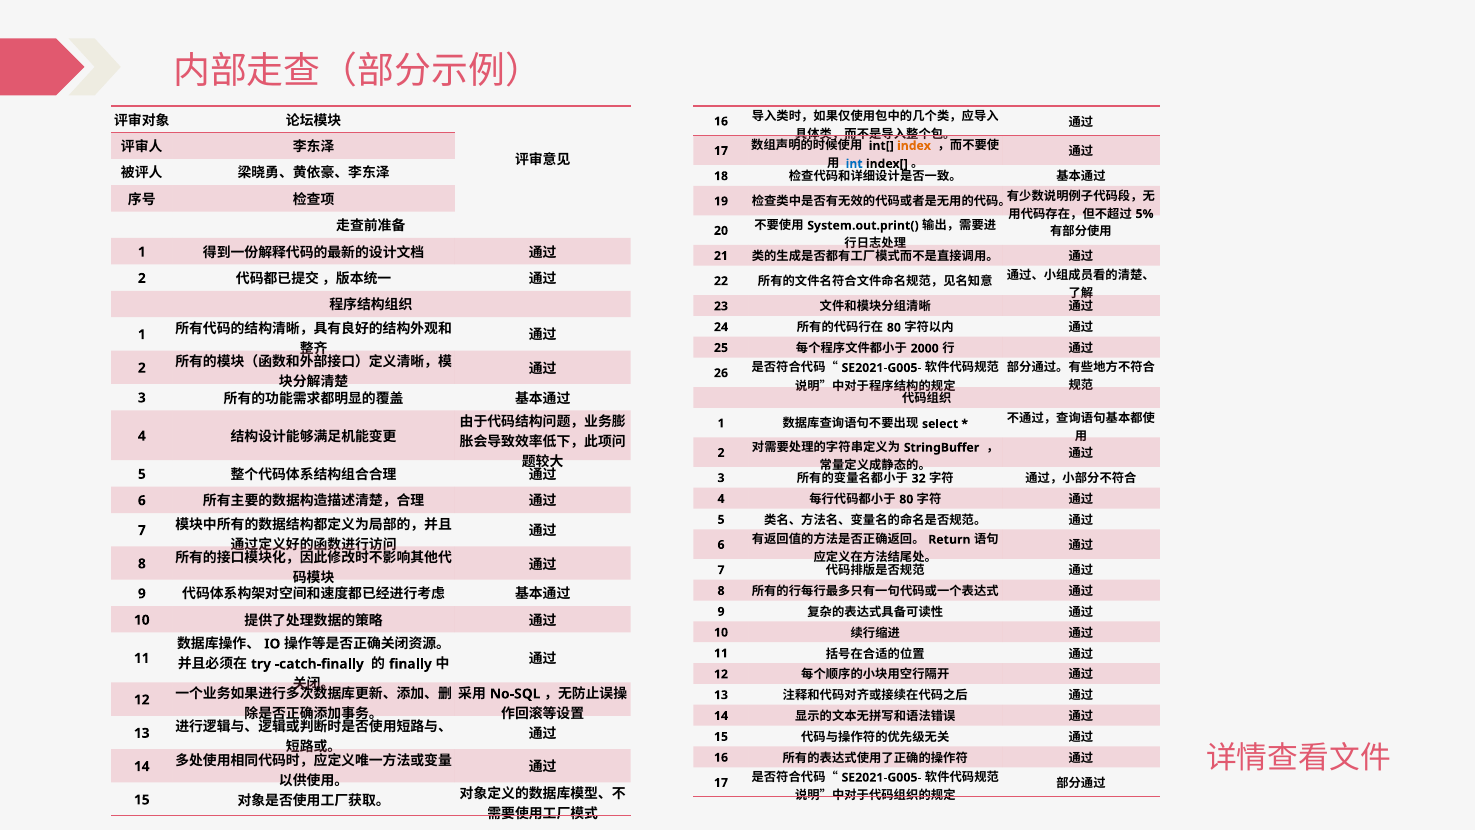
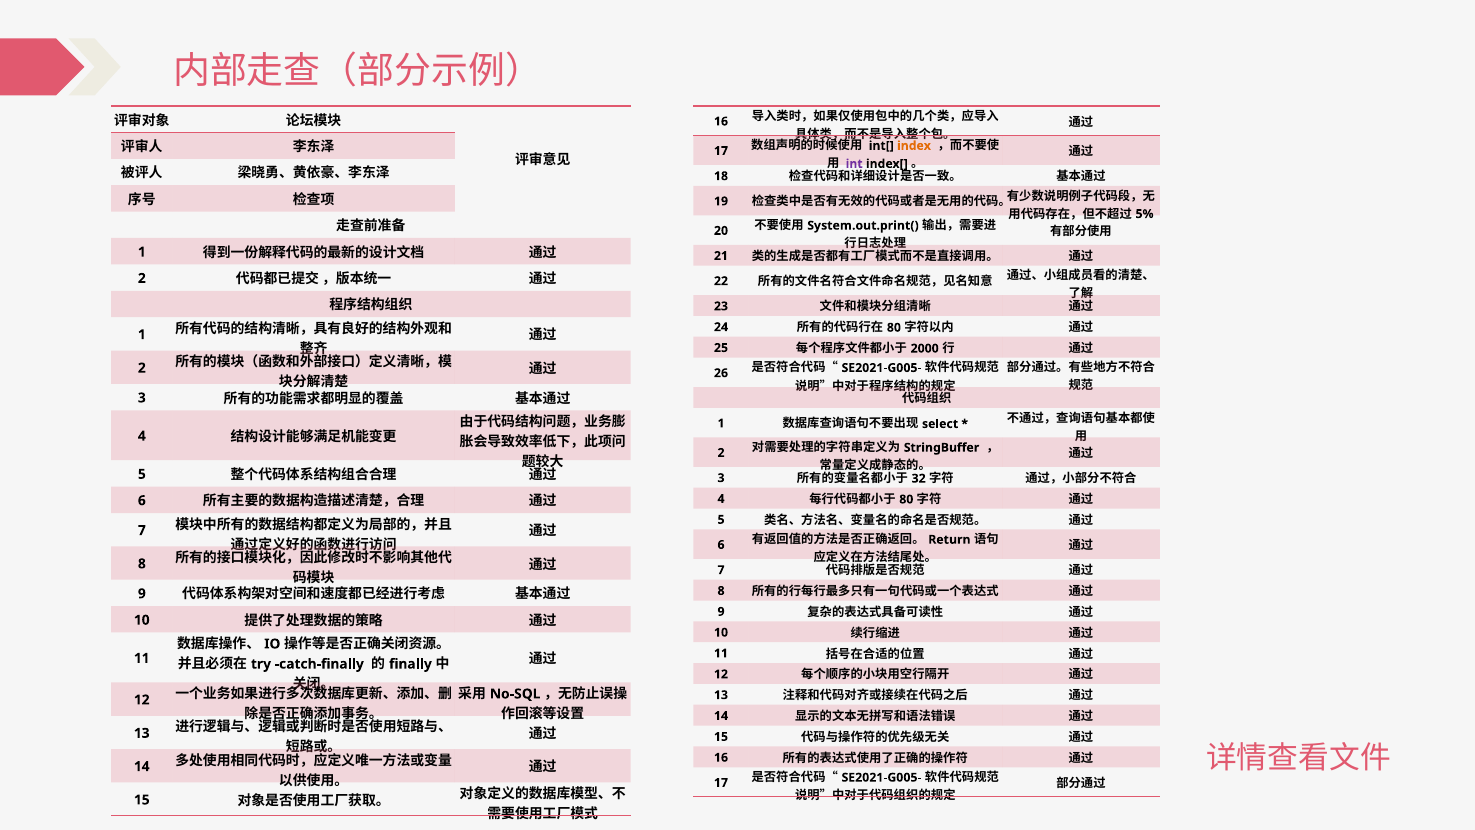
int colour: blue -> purple
